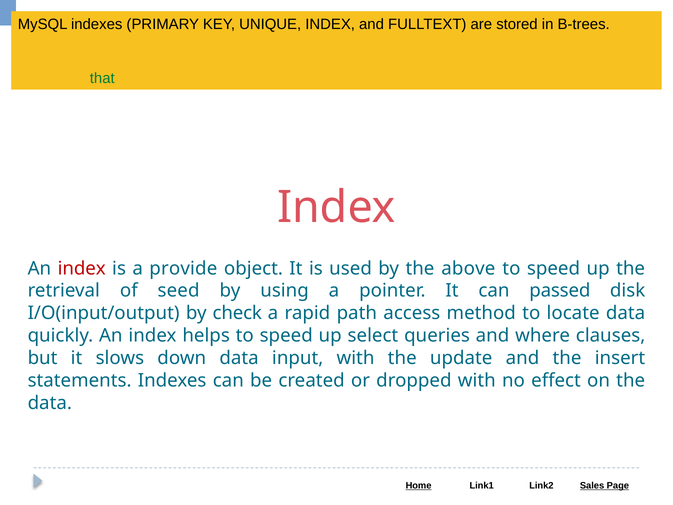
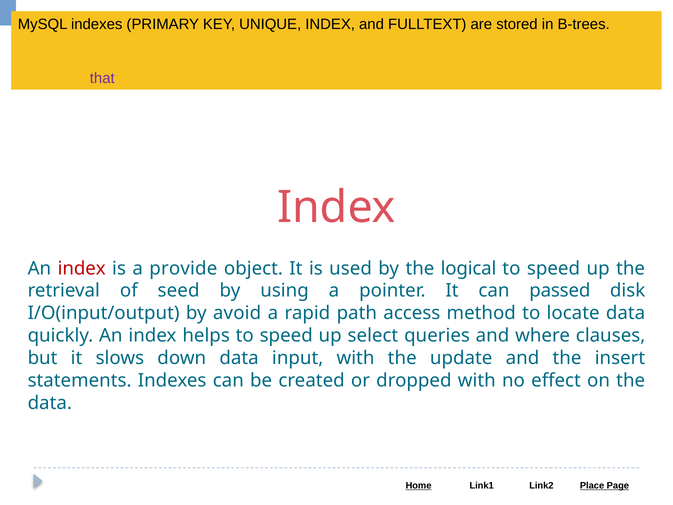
that colour: green -> purple
above: above -> logical
check: check -> avoid
Sales: Sales -> Place
